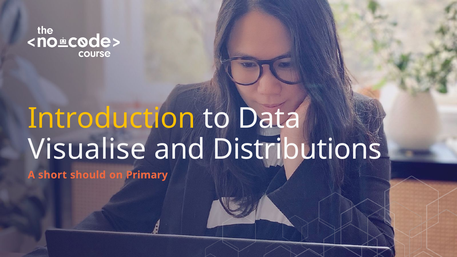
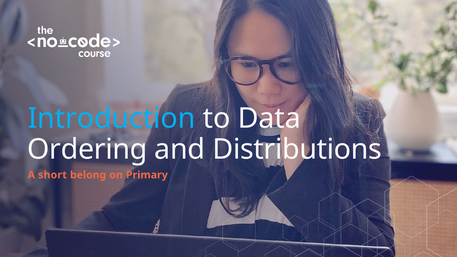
Introduction colour: yellow -> light blue
Visualise: Visualise -> Ordering
should: should -> belong
